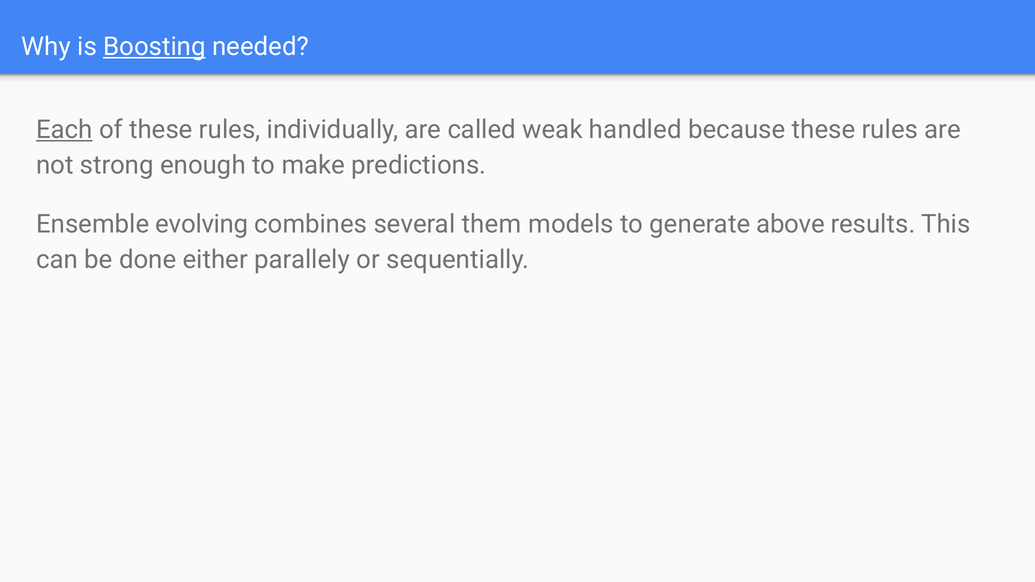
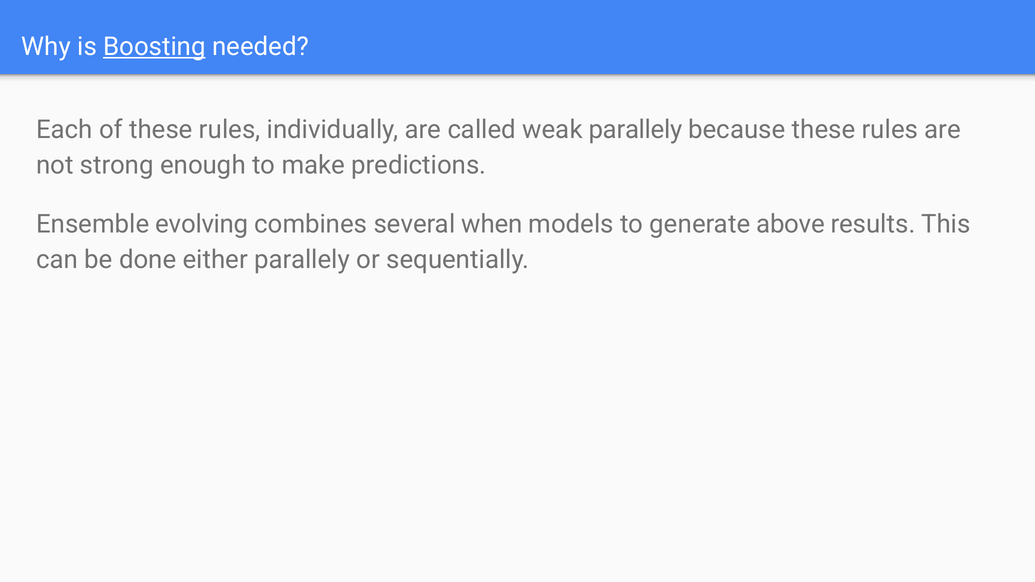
Each underline: present -> none
weak handled: handled -> parallely
them: them -> when
